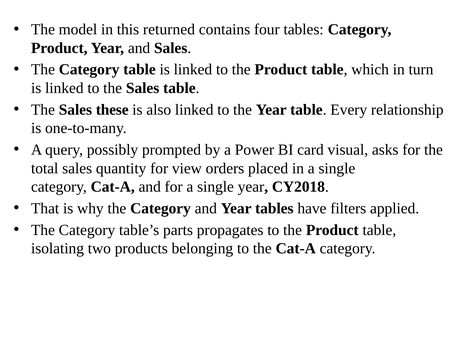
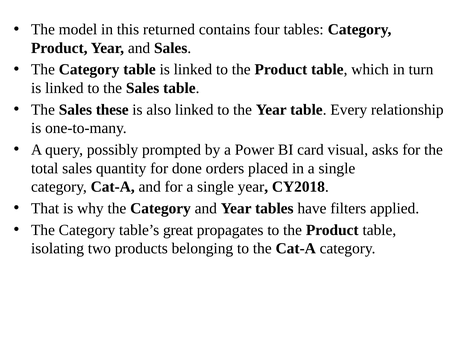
view: view -> done
parts: parts -> great
